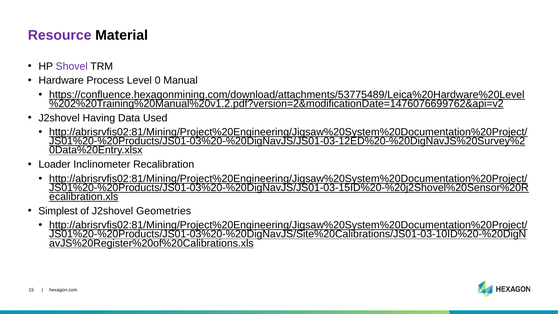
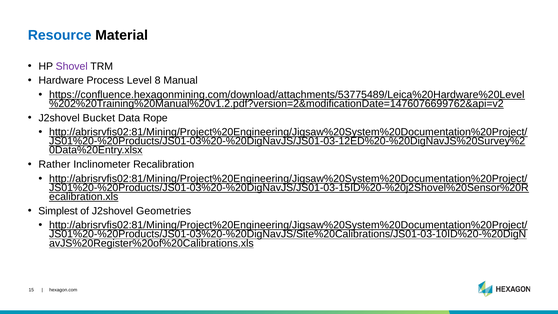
Resource colour: purple -> blue
0: 0 -> 8
Having: Having -> Bucket
Used: Used -> Rope
Loader: Loader -> Rather
